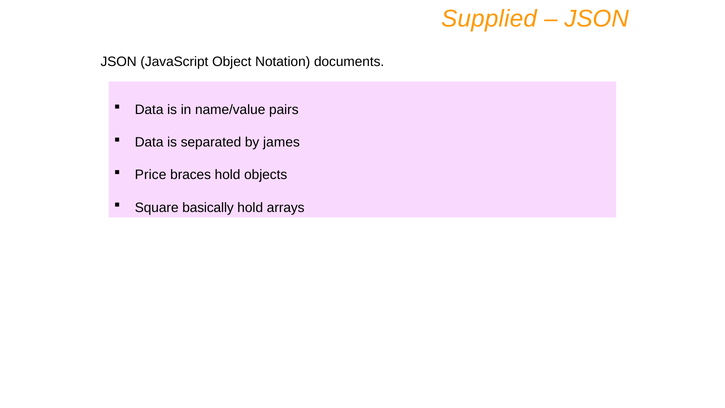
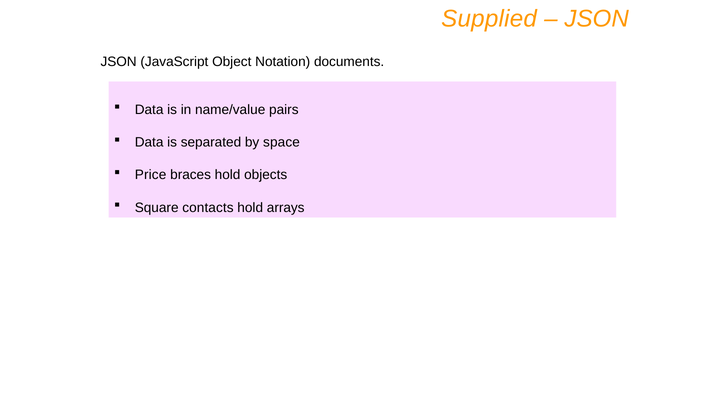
james: james -> space
basically: basically -> contacts
